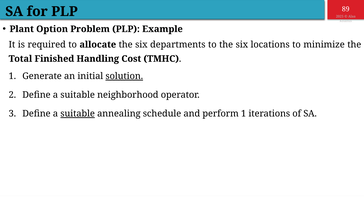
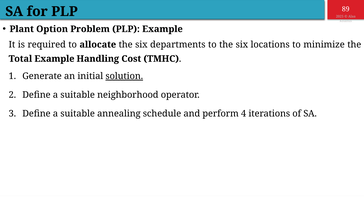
Total Finished: Finished -> Example
suitable at (78, 114) underline: present -> none
perform 1: 1 -> 4
